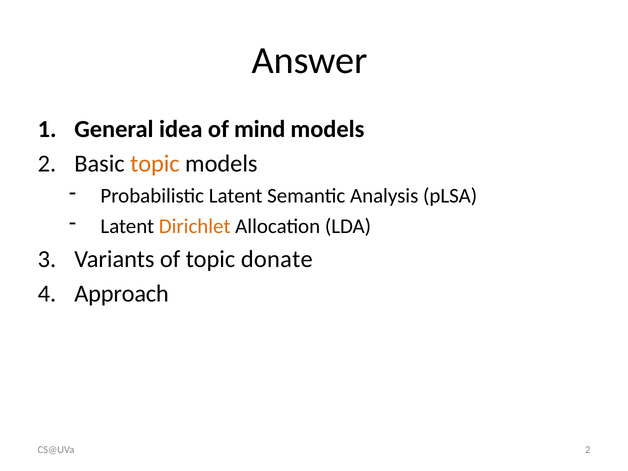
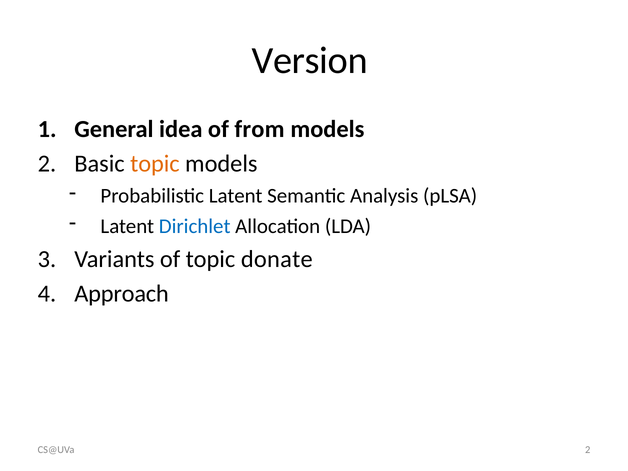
Answer: Answer -> Version
mind: mind -> from
Dirichlet colour: orange -> blue
